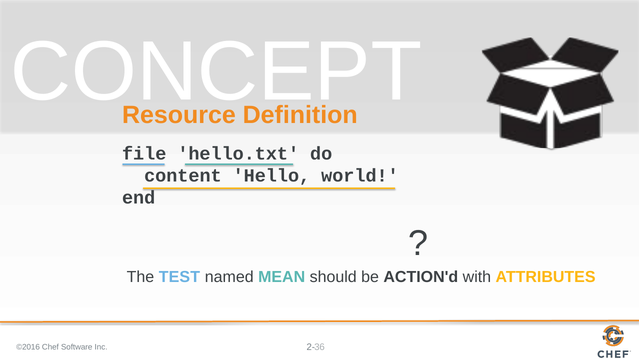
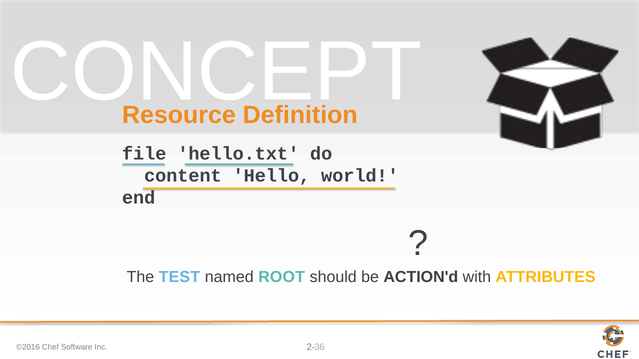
MEAN: MEAN -> ROOT
